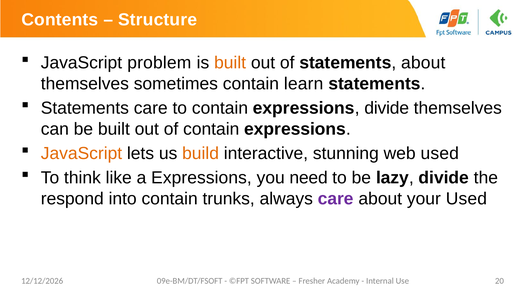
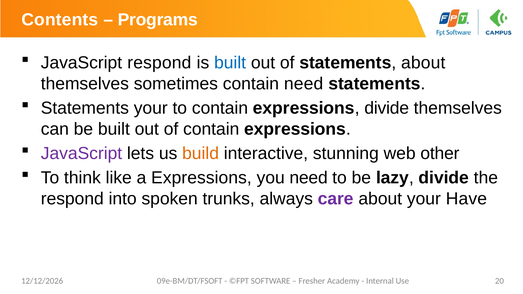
Structure: Structure -> Programs
JavaScript problem: problem -> respond
built at (230, 63) colour: orange -> blue
contain learn: learn -> need
Statements care: care -> your
JavaScript at (81, 154) colour: orange -> purple
web used: used -> other
into contain: contain -> spoken
your Used: Used -> Have
